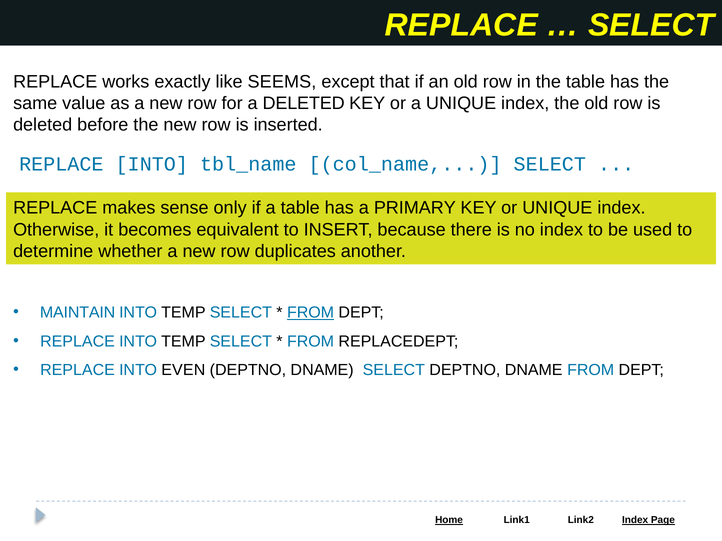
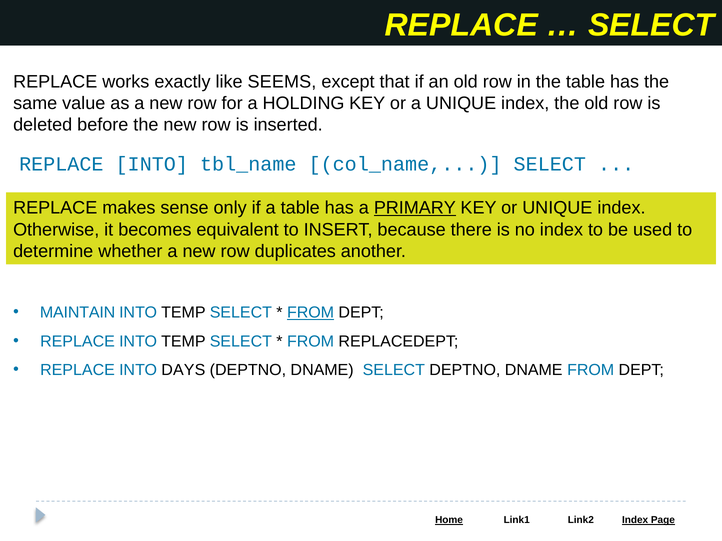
a DELETED: DELETED -> HOLDING
PRIMARY underline: none -> present
EVEN: EVEN -> DAYS
